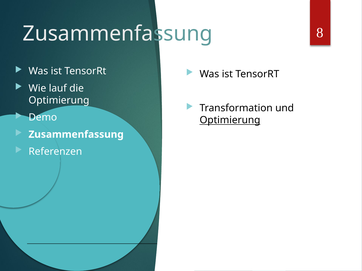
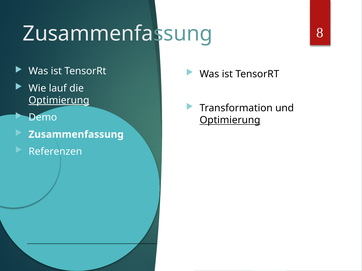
Optimierung at (59, 100) underline: none -> present
